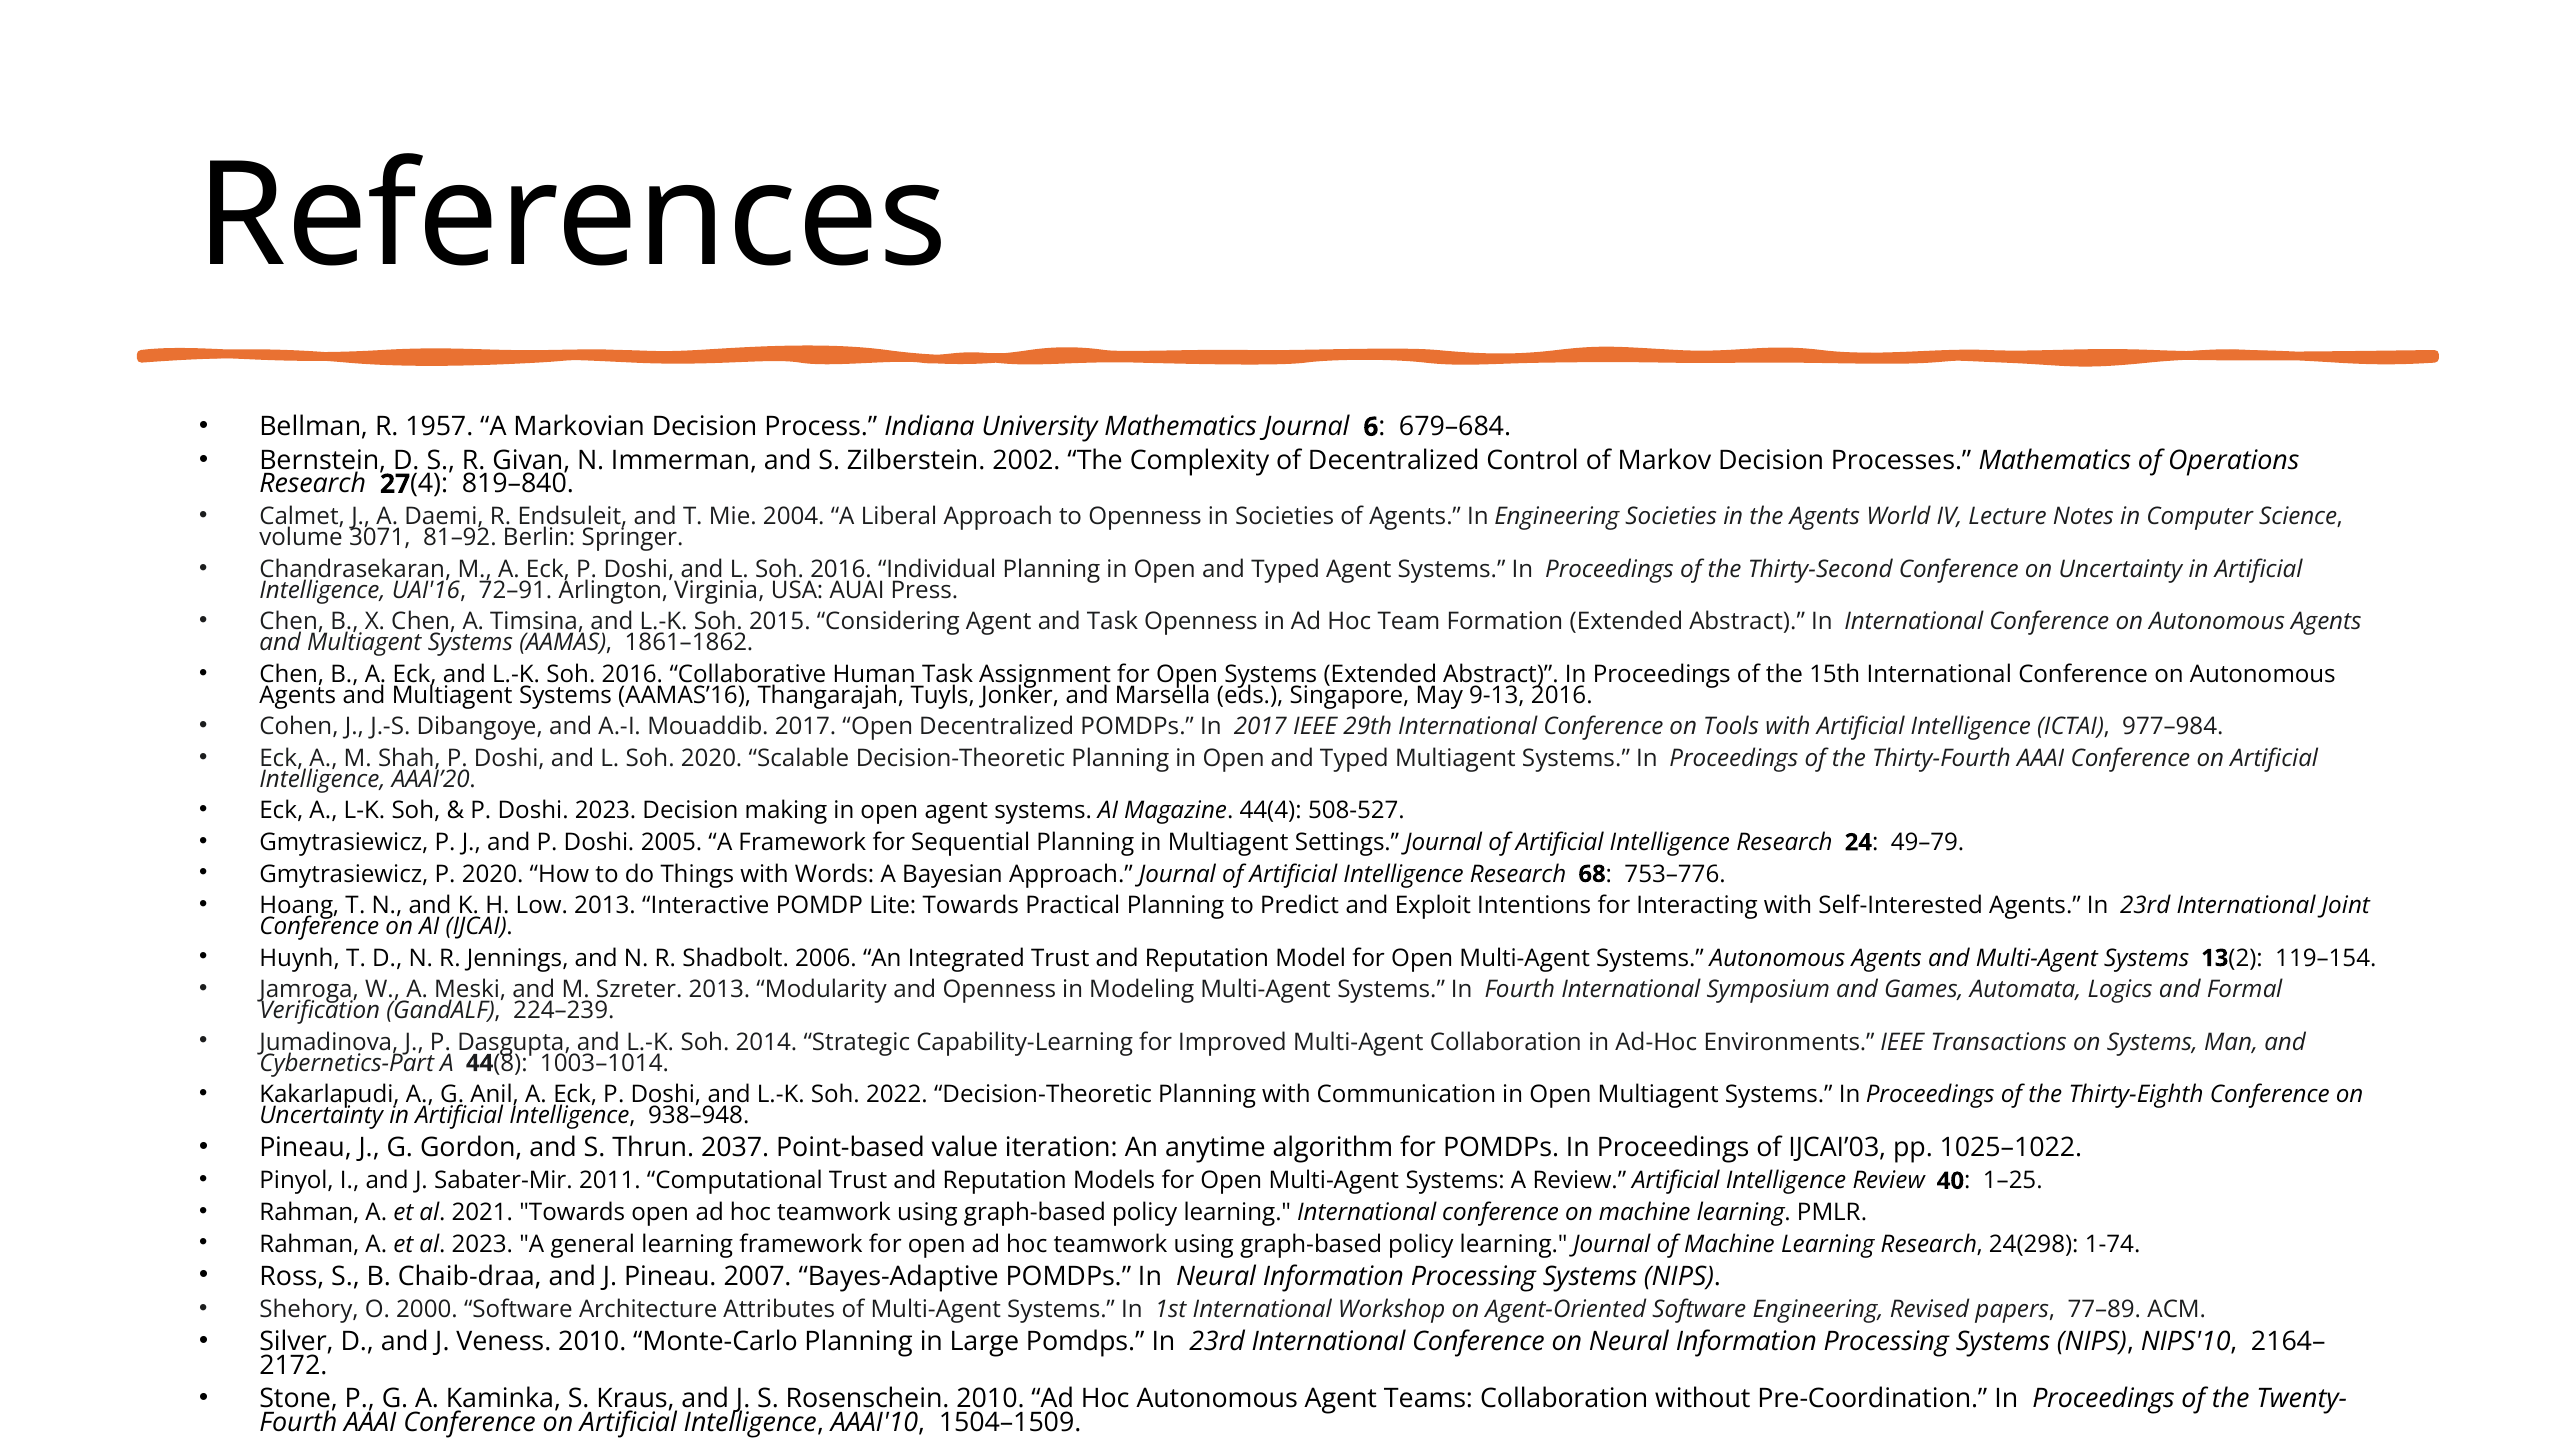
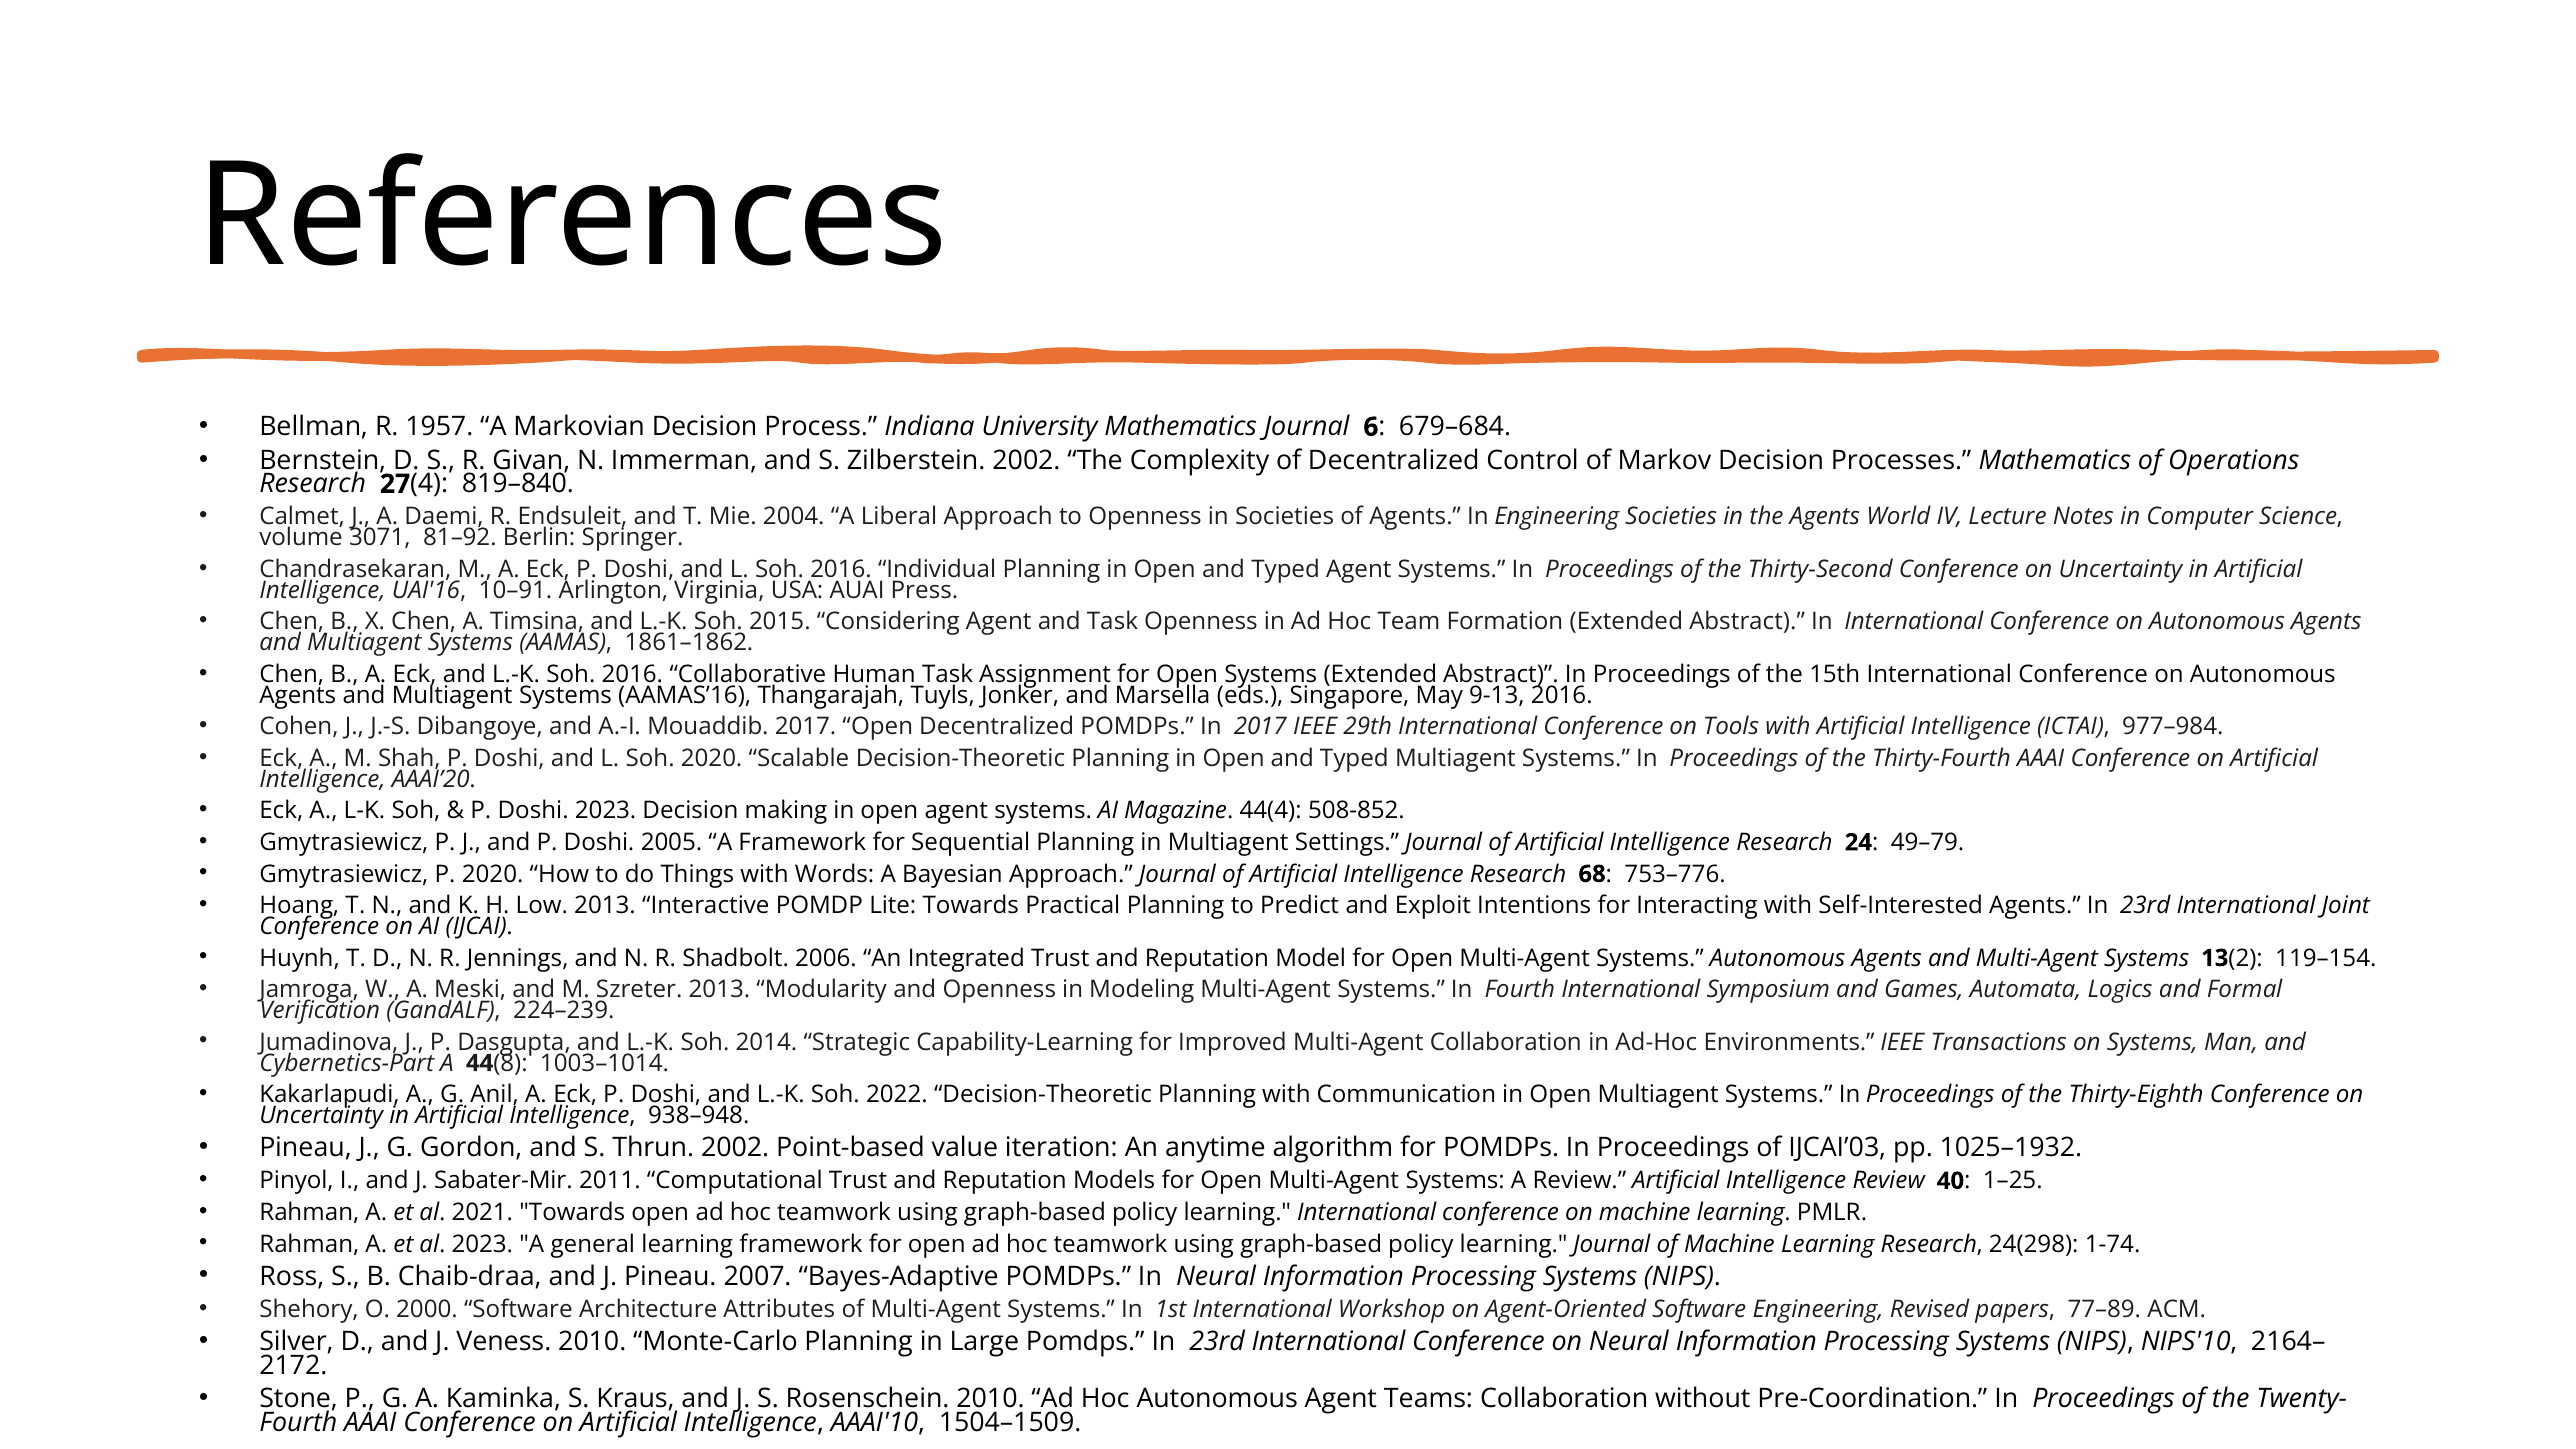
72–91: 72–91 -> 10–91
508-527: 508-527 -> 508-852
Thrun 2037: 2037 -> 2002
1025–1022: 1025–1022 -> 1025–1932
